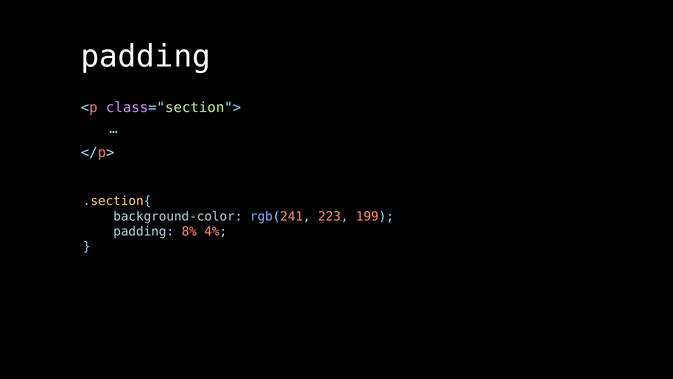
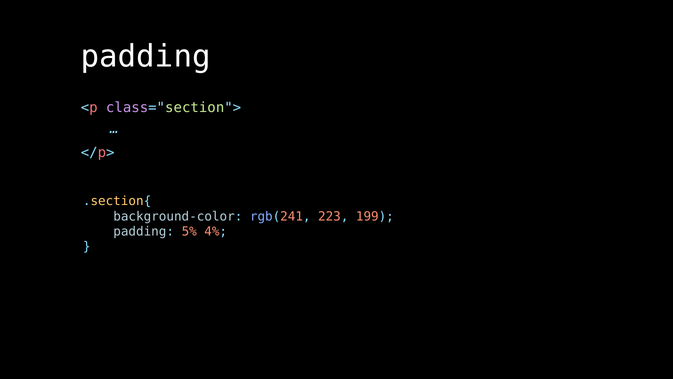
8%: 8% -> 5%
